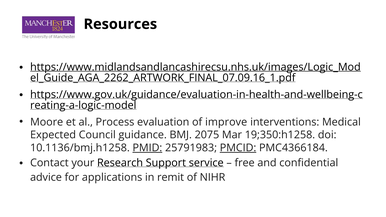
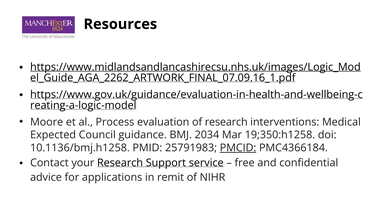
of improve: improve -> research
2075: 2075 -> 2034
PMID underline: present -> none
